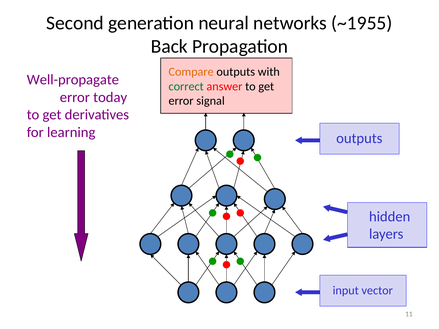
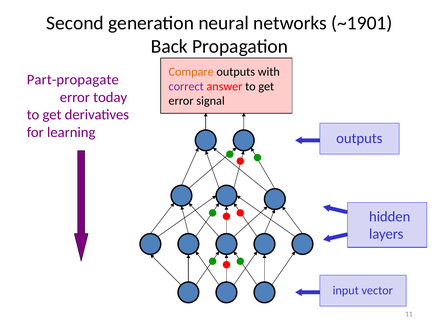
~1955: ~1955 -> ~1901
Well-propagate: Well-propagate -> Part-propagate
correct colour: green -> purple
